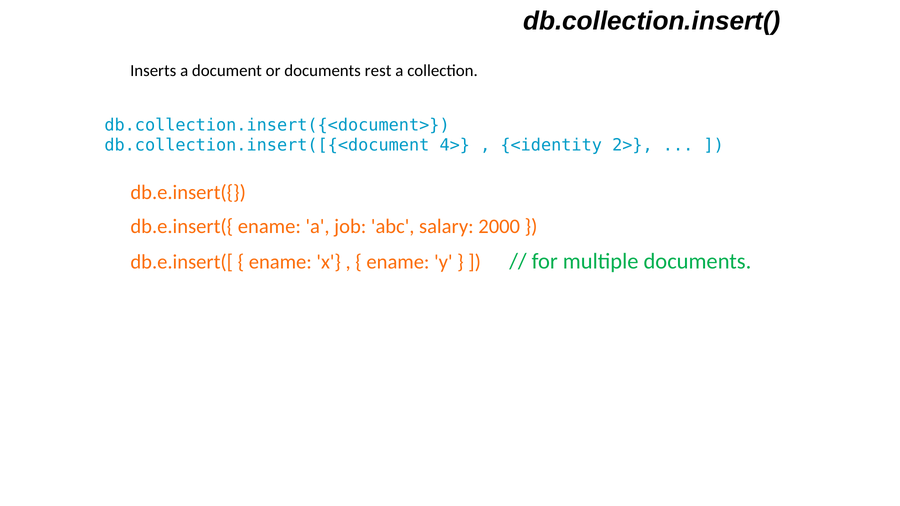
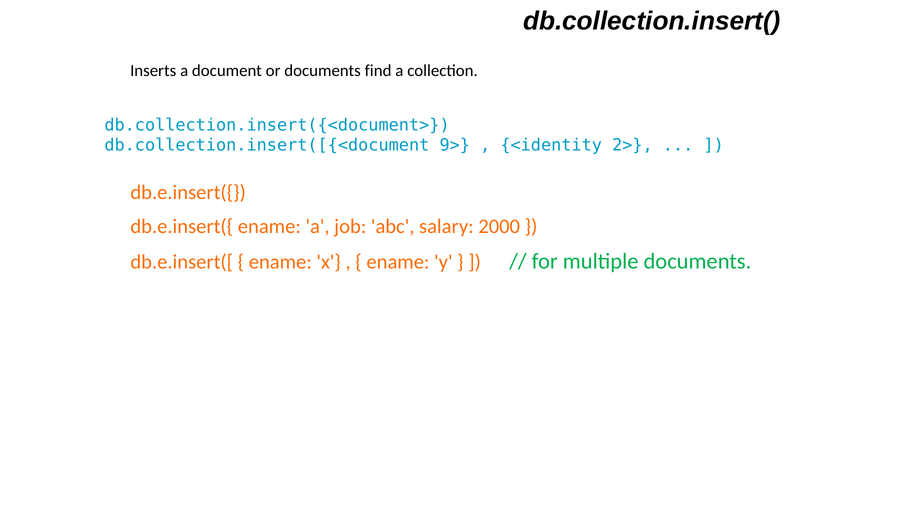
rest: rest -> find
4>: 4> -> 9>
